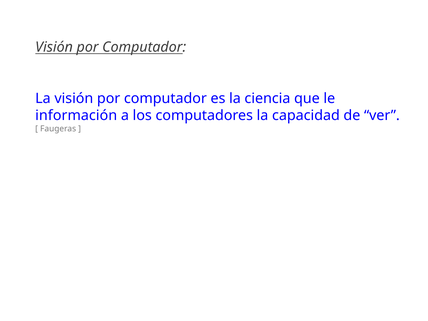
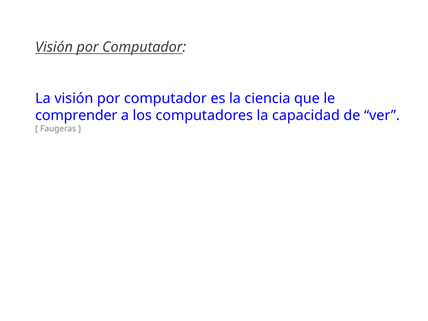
información: información -> comprender
